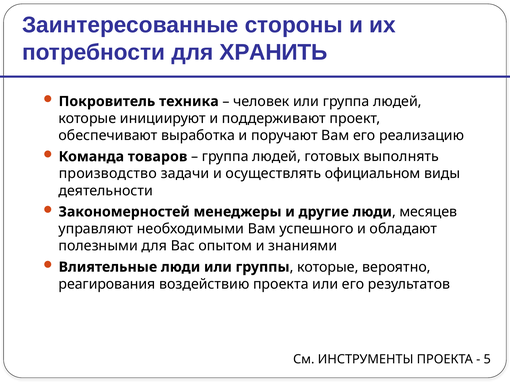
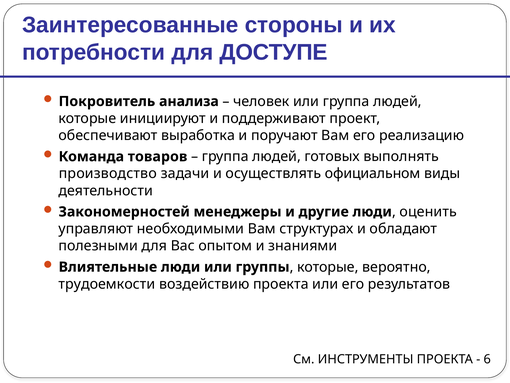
ХРАНИТЬ: ХРАНИТЬ -> ДОСТУПЕ
техника: техника -> анализа
месяцев: месяцев -> оценить
успешного: успешного -> структурах
реагирования: реагирования -> трудоемкости
5: 5 -> 6
